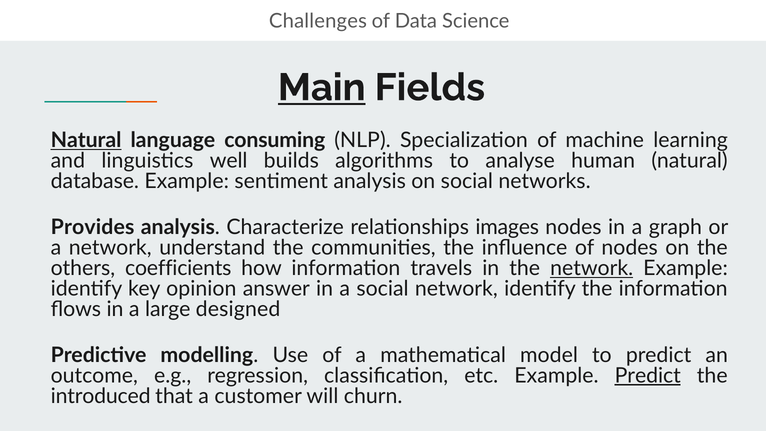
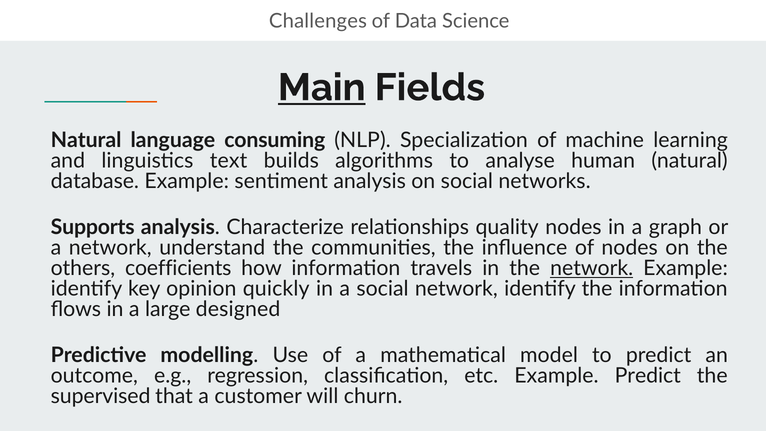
Natural at (86, 140) underline: present -> none
well: well -> text
Provides: Provides -> Supports
images: images -> quality
answer: answer -> quickly
Predict at (648, 376) underline: present -> none
introduced: introduced -> supervised
